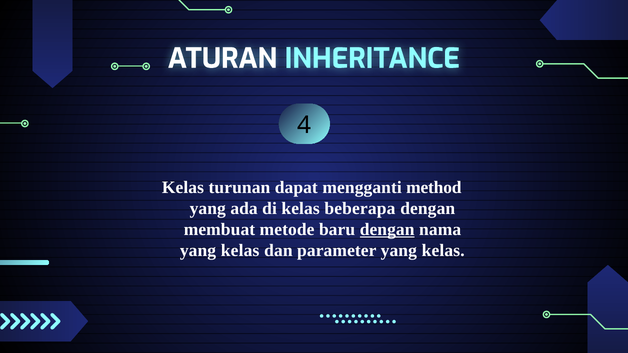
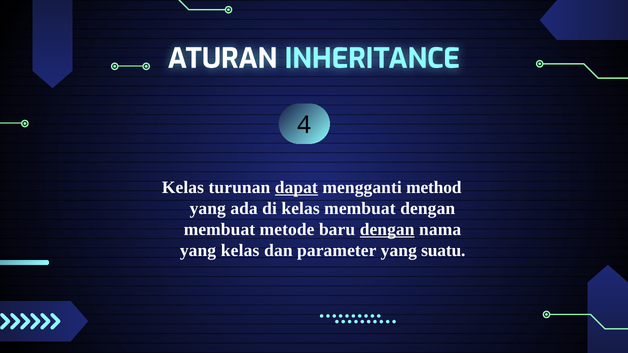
dapat underline: none -> present
kelas beberapa: beberapa -> membuat
parameter yang kelas: kelas -> suatu
